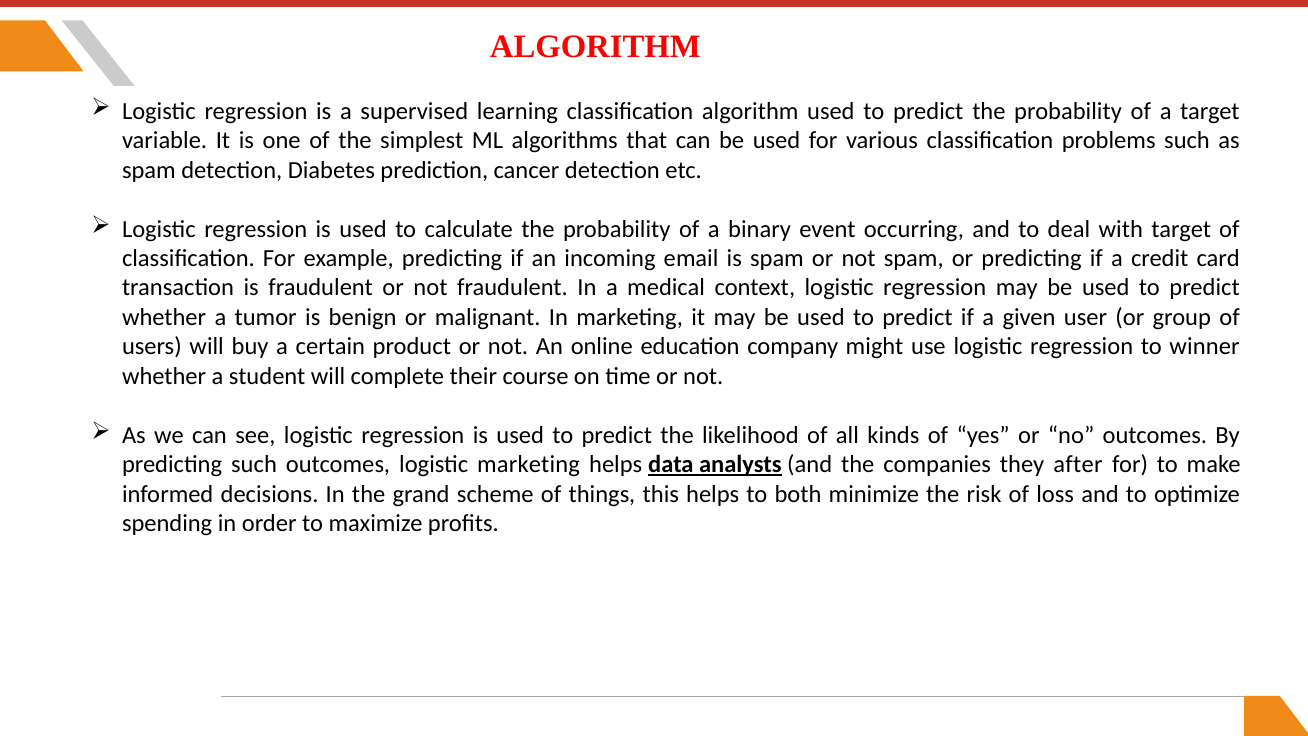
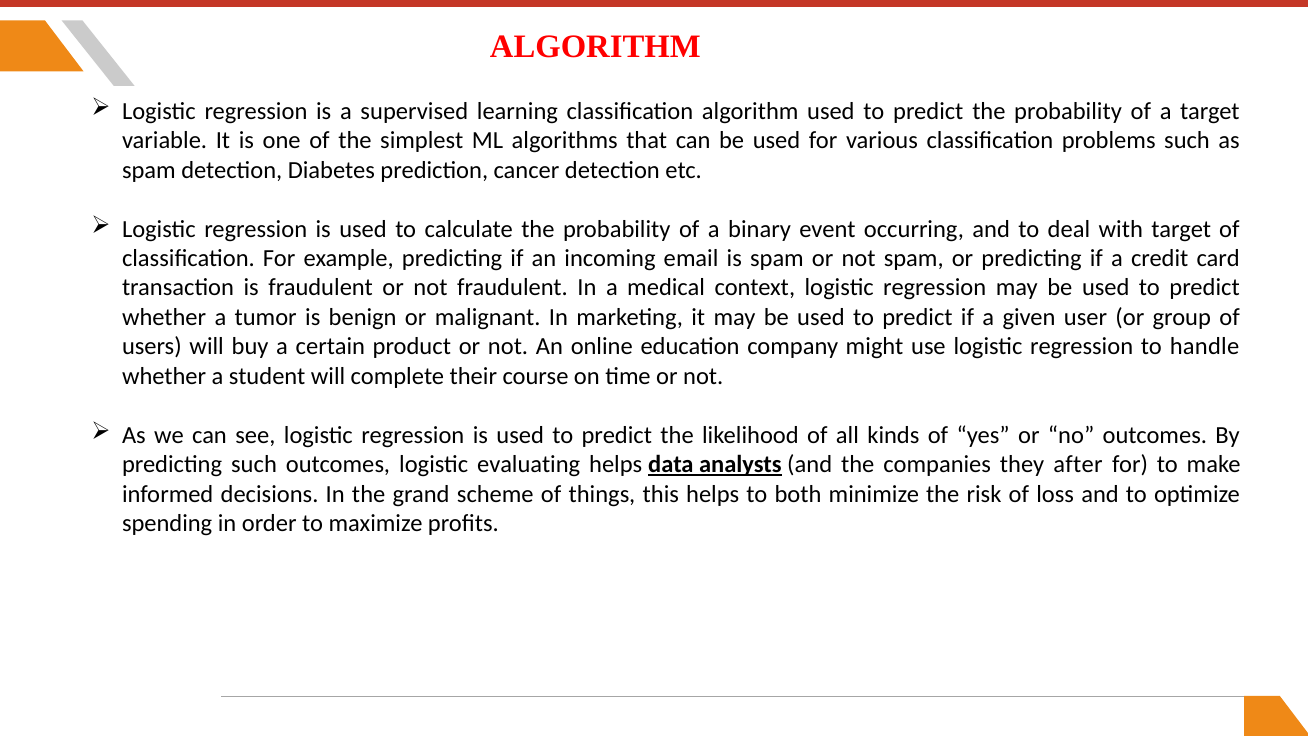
winner: winner -> handle
logistic marketing: marketing -> evaluating
